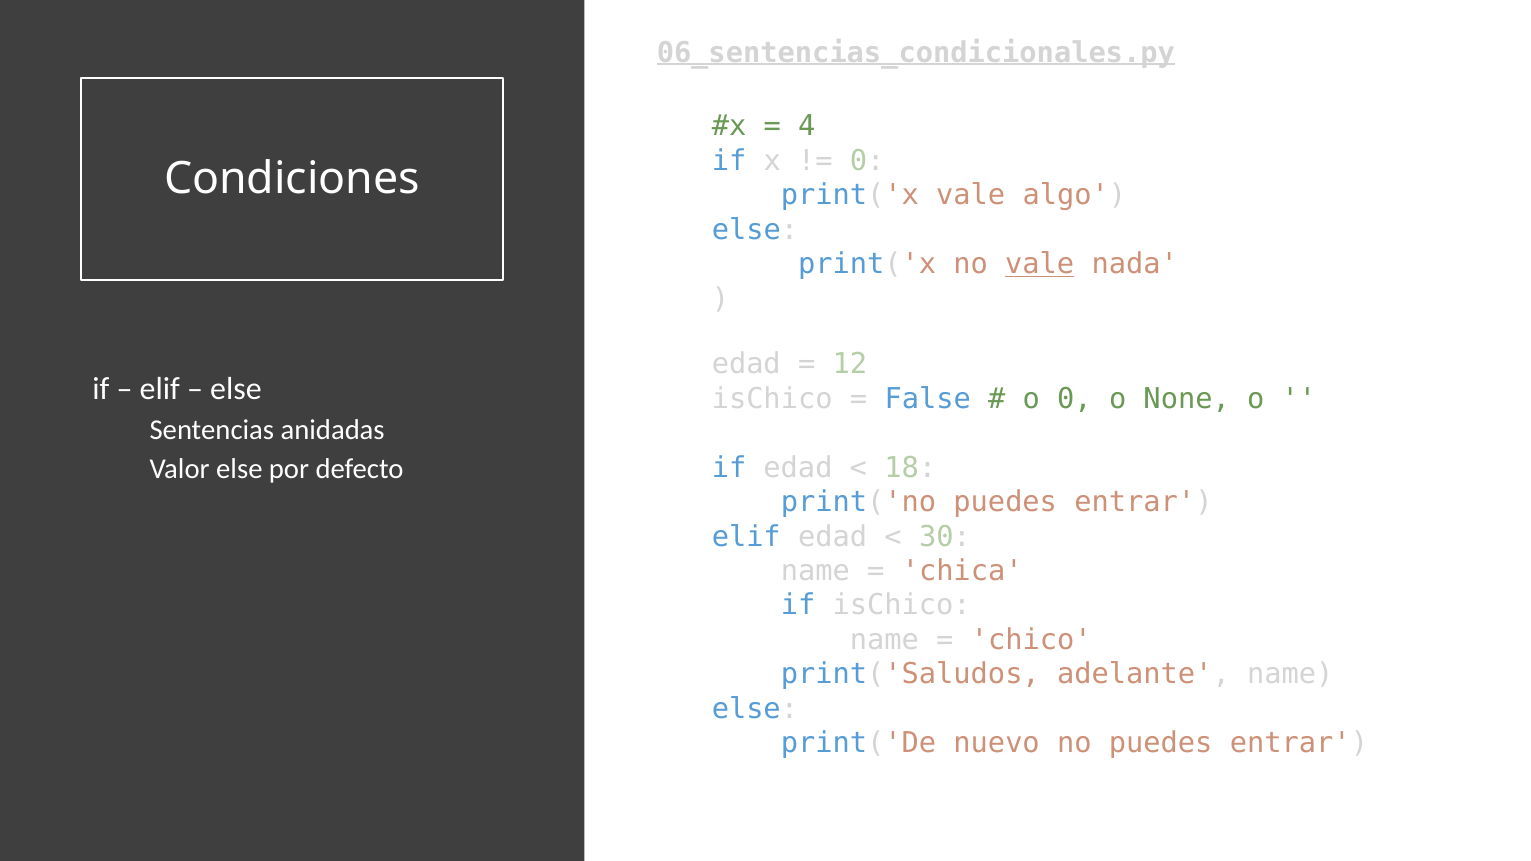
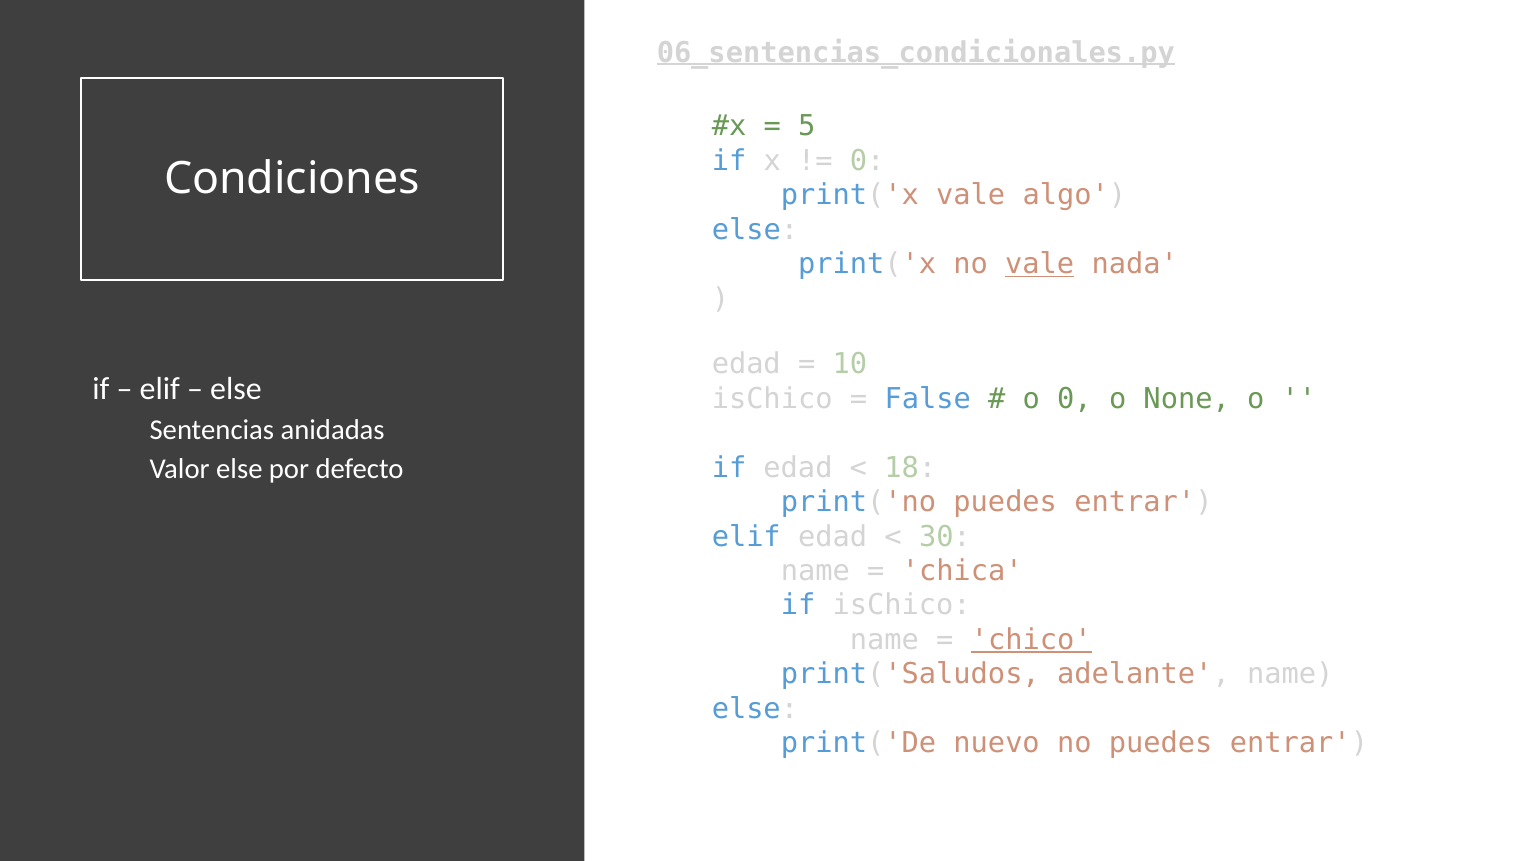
4: 4 -> 5
12: 12 -> 10
chico underline: none -> present
